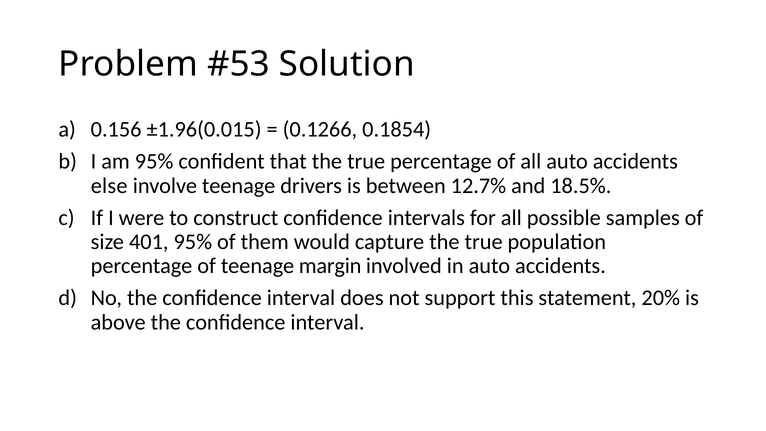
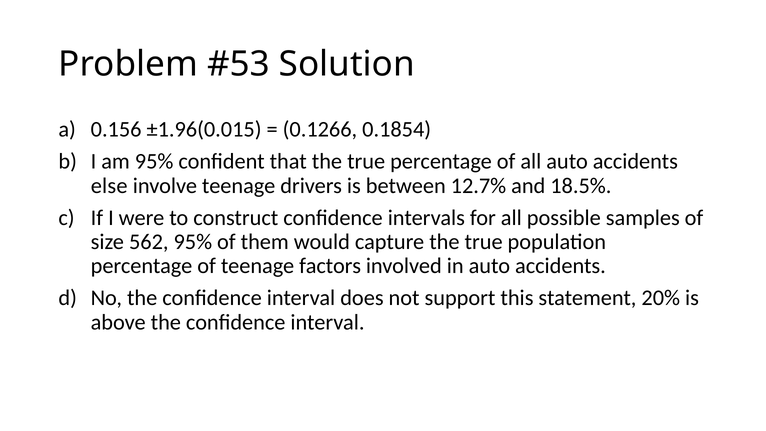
401: 401 -> 562
margin: margin -> factors
